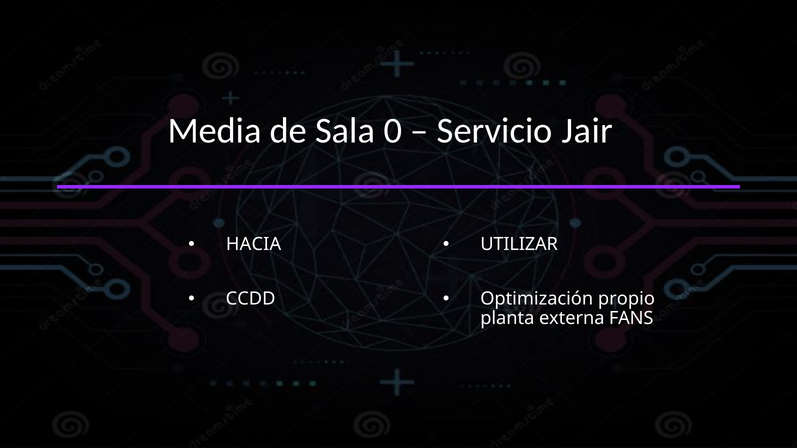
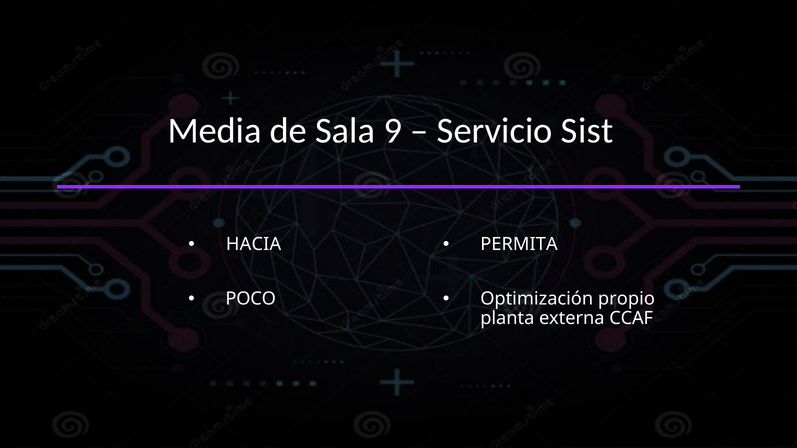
0: 0 -> 9
Jair: Jair -> Sist
UTILIZAR: UTILIZAR -> PERMITA
CCDD: CCDD -> POCO
FANS: FANS -> CCAF
